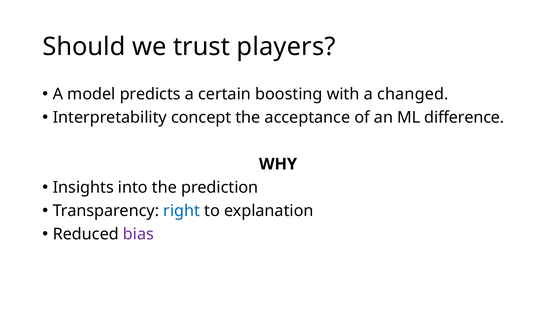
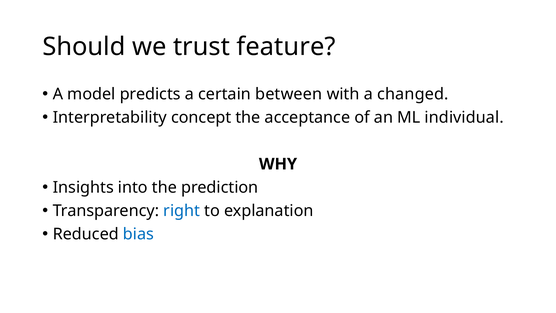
players: players -> feature
boosting: boosting -> between
difference: difference -> individual
bias colour: purple -> blue
